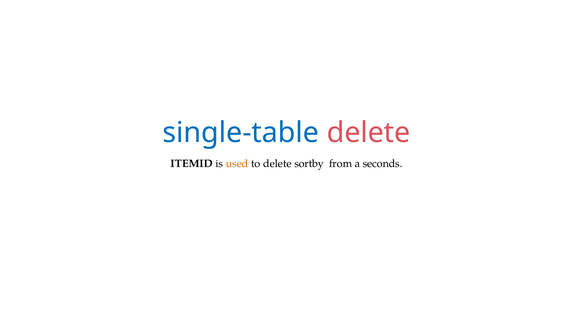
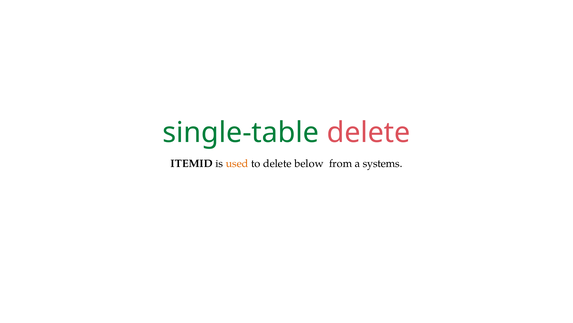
single-table colour: blue -> green
sortby: sortby -> below
seconds: seconds -> systems
